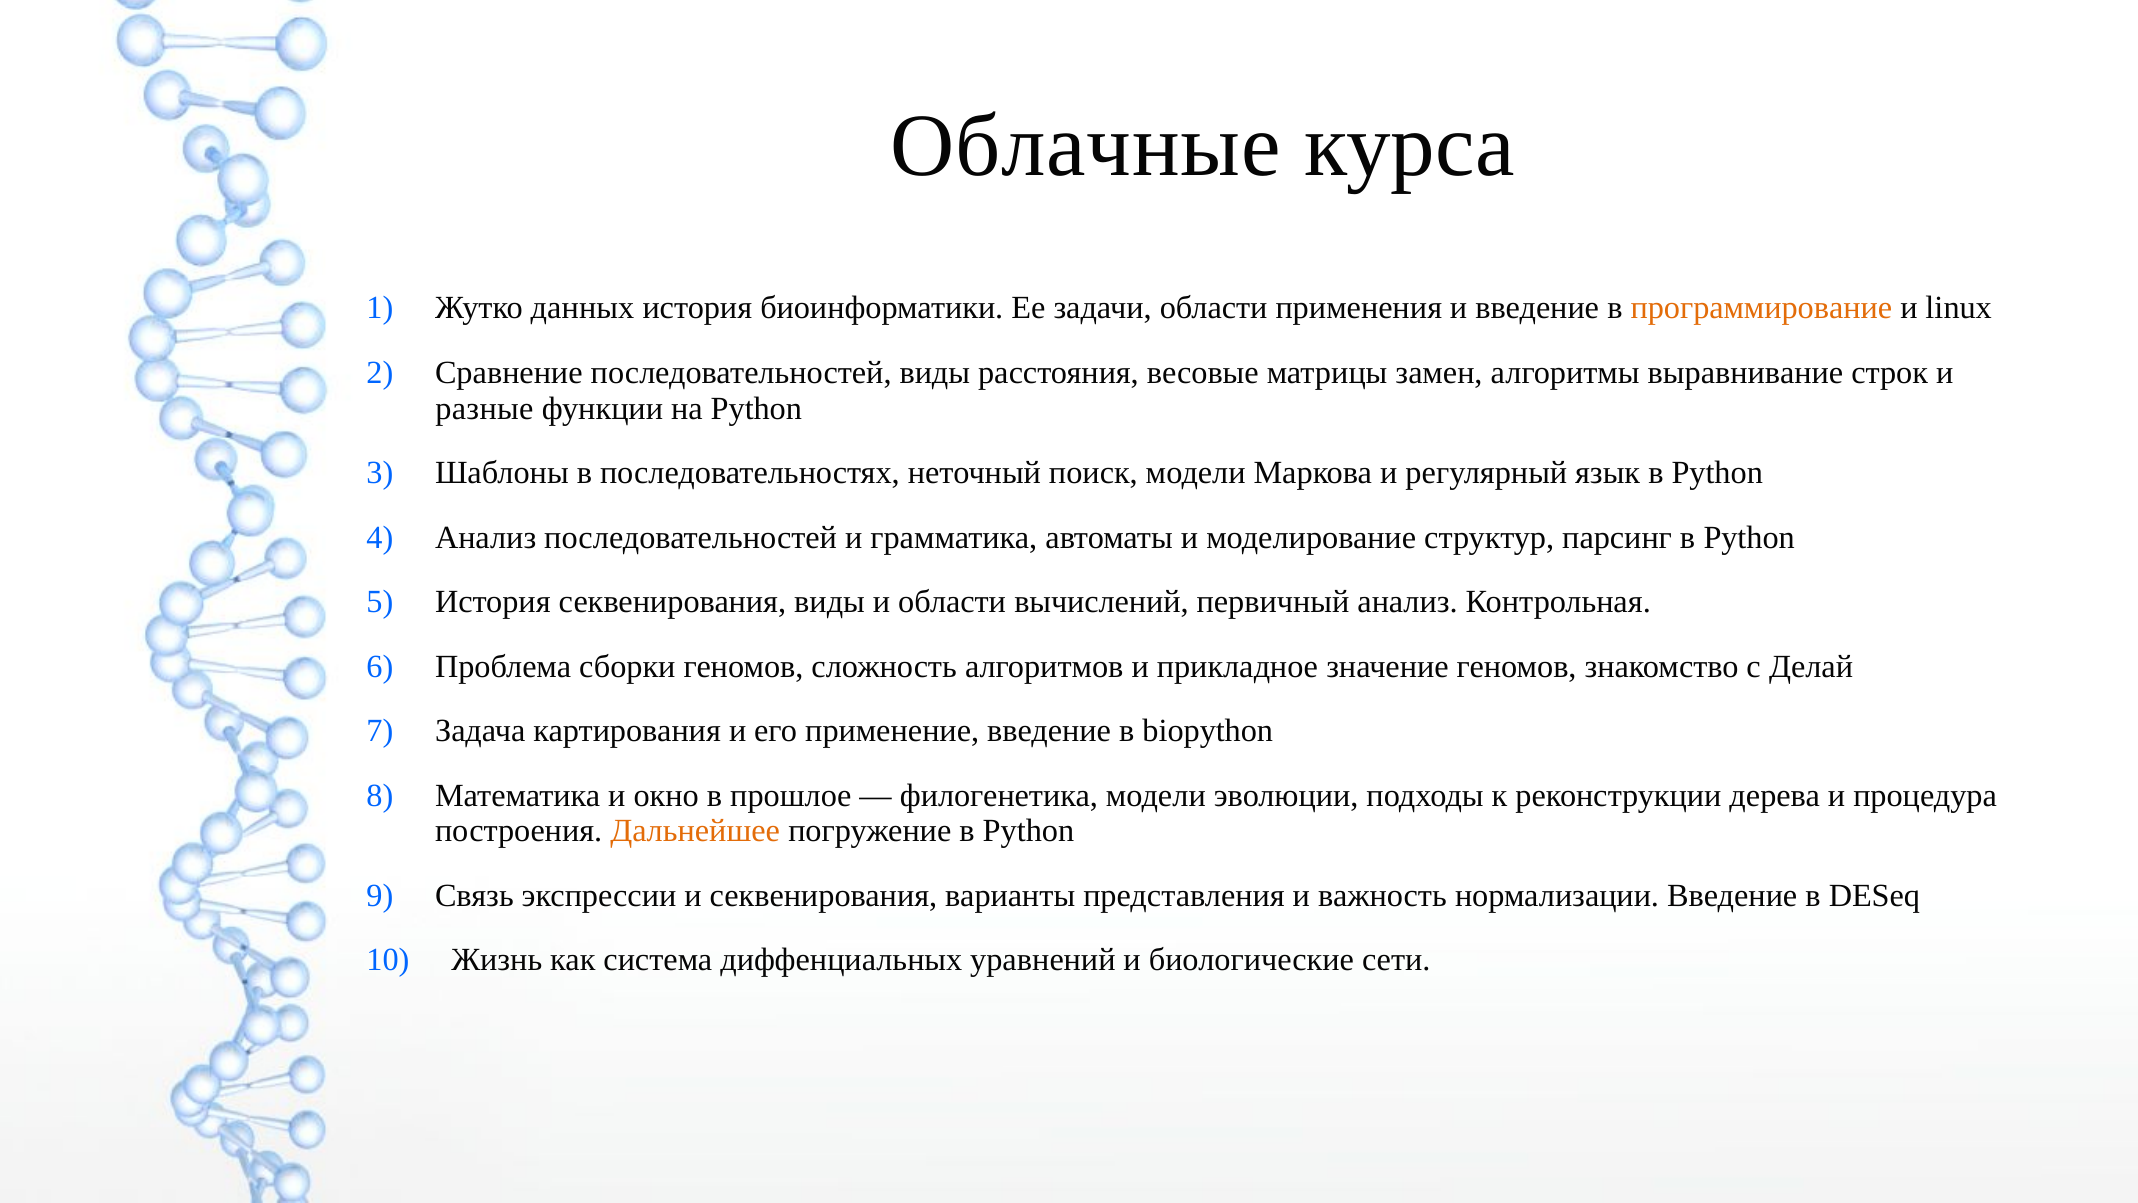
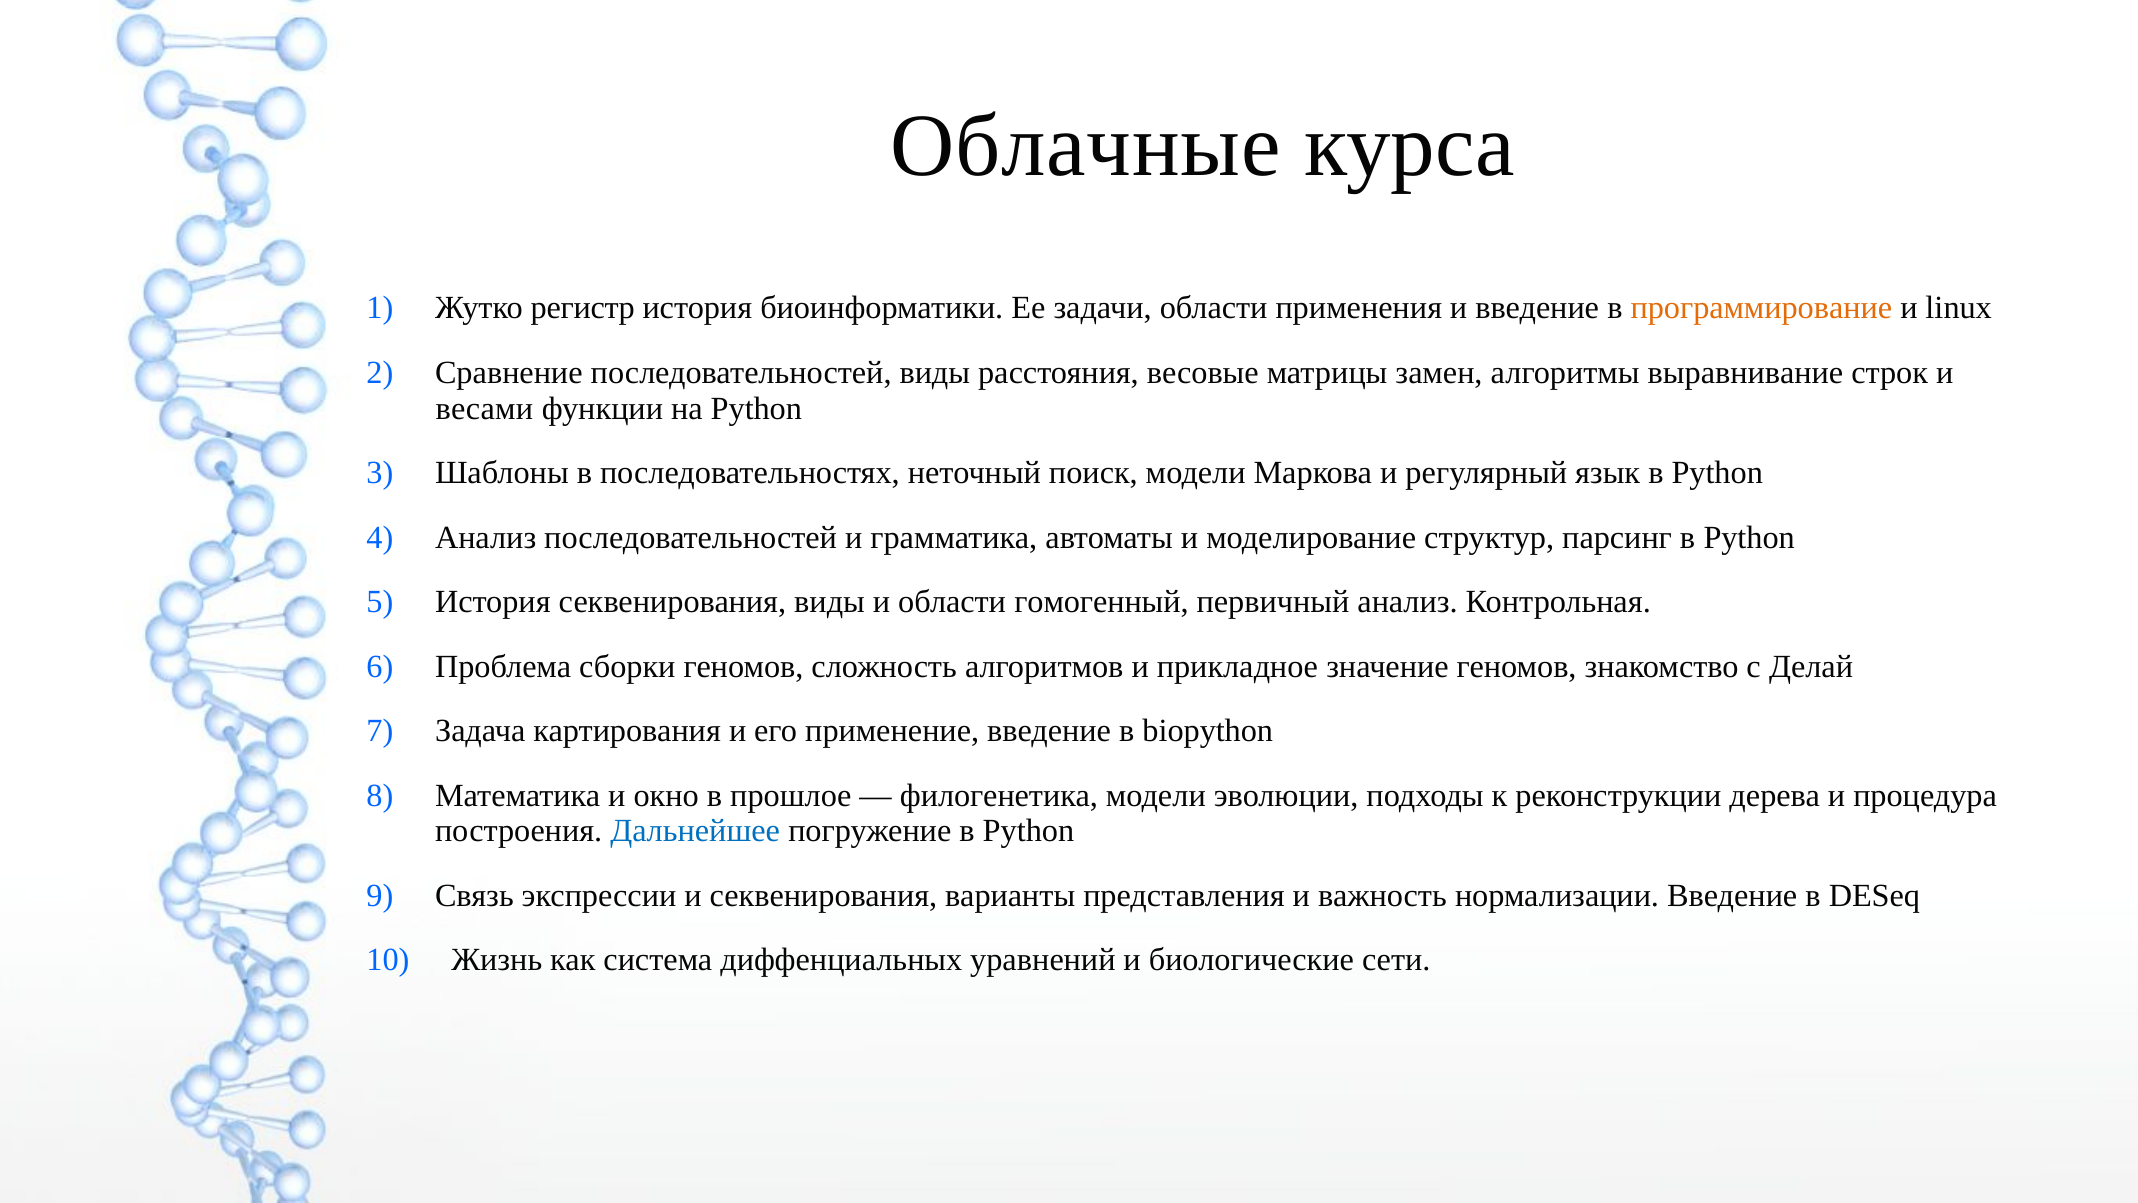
данных: данных -> регистр
разные: разные -> весами
вычислений: вычислений -> гомогенный
Дальнейшее colour: orange -> blue
